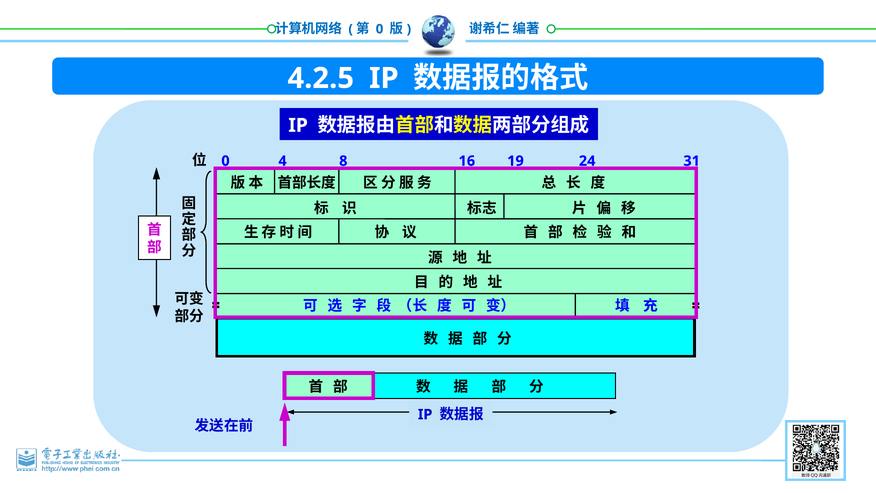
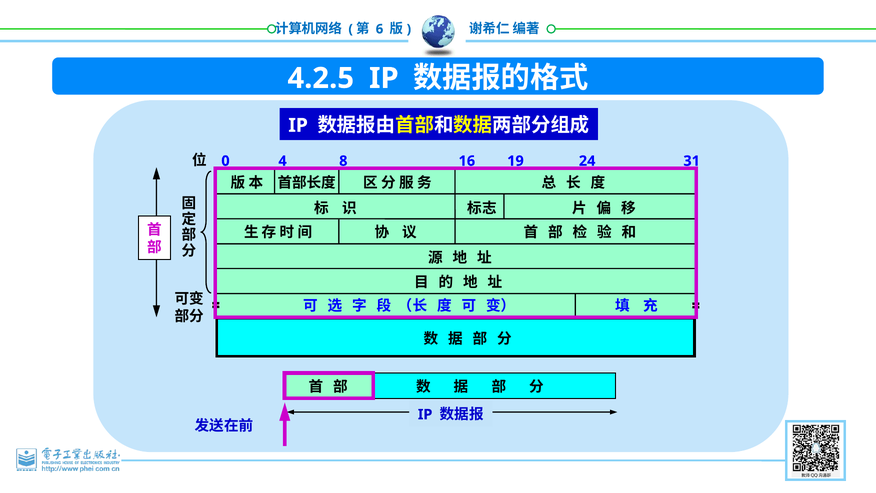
0 at (380, 29): 0 -> 6
